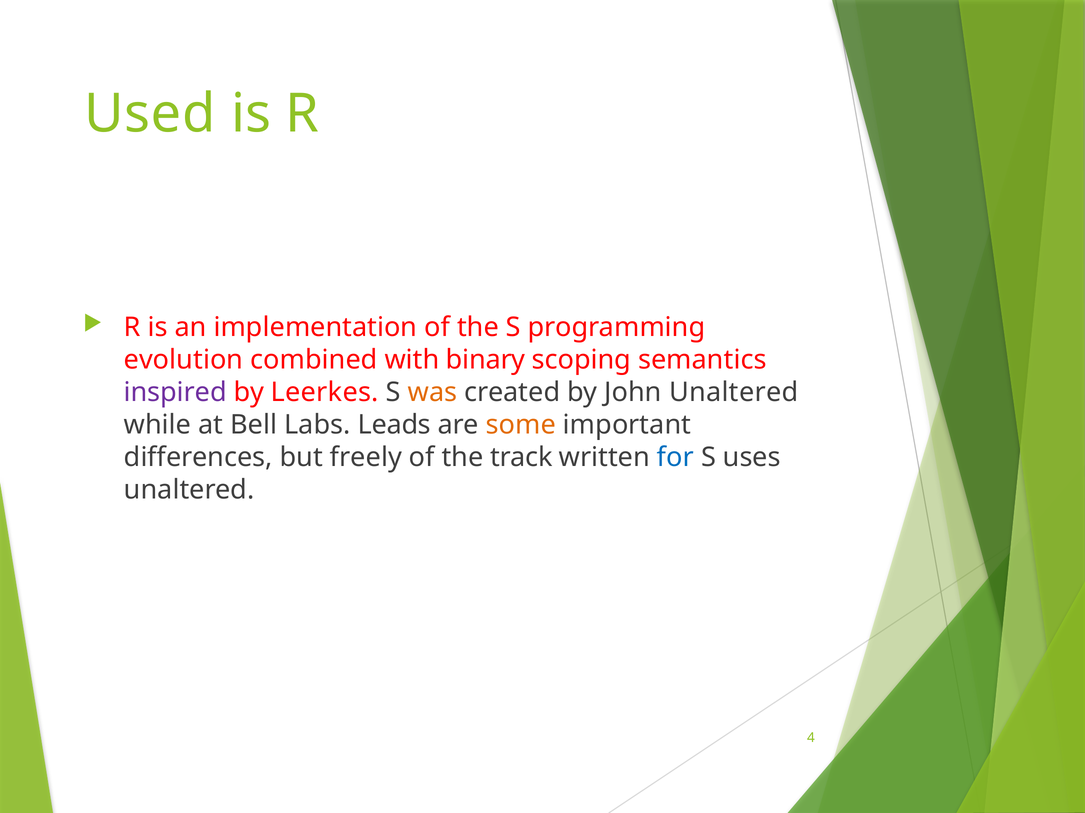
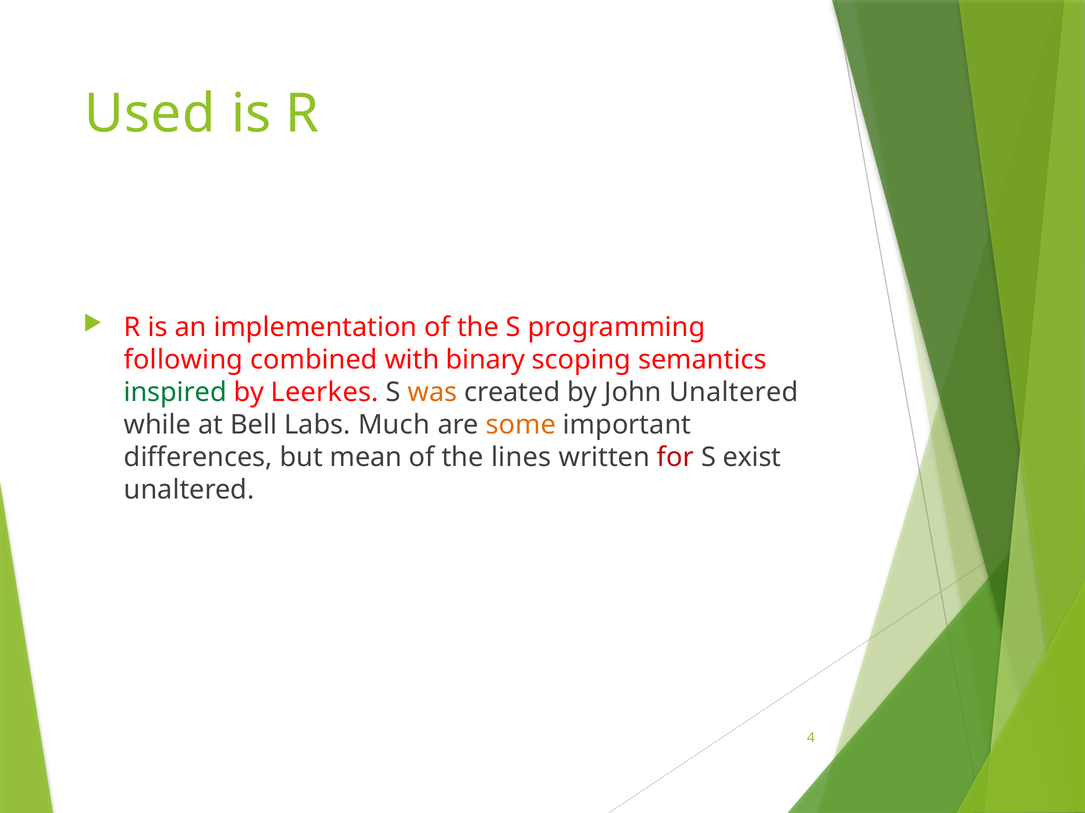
evolution: evolution -> following
inspired colour: purple -> green
Leads: Leads -> Much
freely: freely -> mean
track: track -> lines
for colour: blue -> red
uses: uses -> exist
